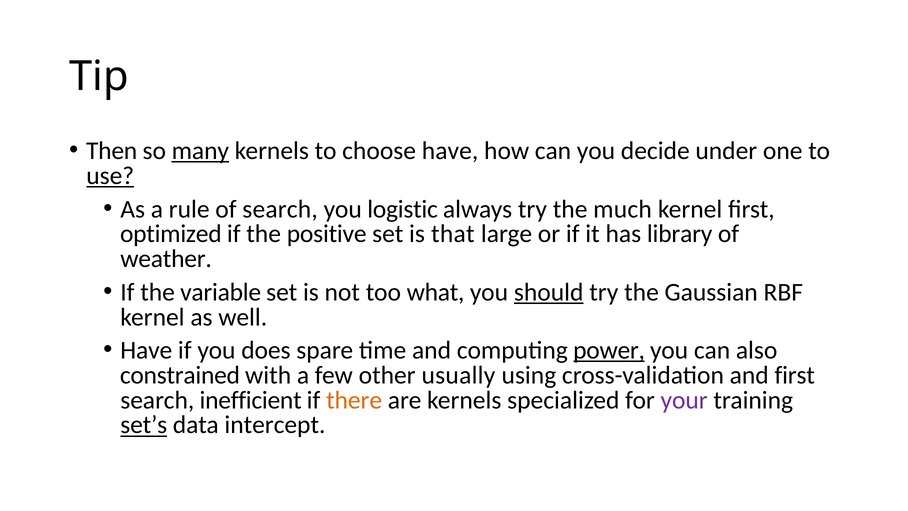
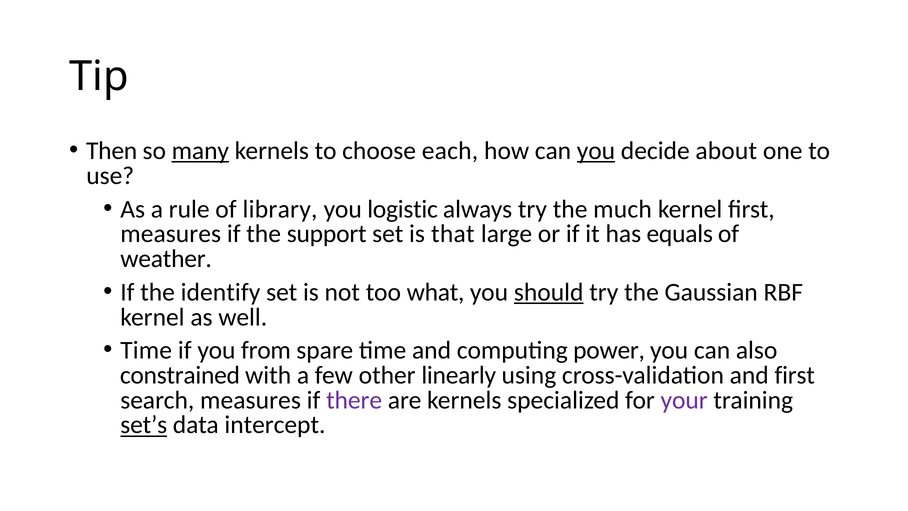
choose have: have -> each
you at (596, 151) underline: none -> present
under: under -> about
use underline: present -> none
of search: search -> library
optimized at (171, 234): optimized -> measures
positive: positive -> support
library: library -> equals
variable: variable -> identify
Have at (146, 350): Have -> Time
does: does -> from
power underline: present -> none
usually: usually -> linearly
search inefficient: inefficient -> measures
there colour: orange -> purple
